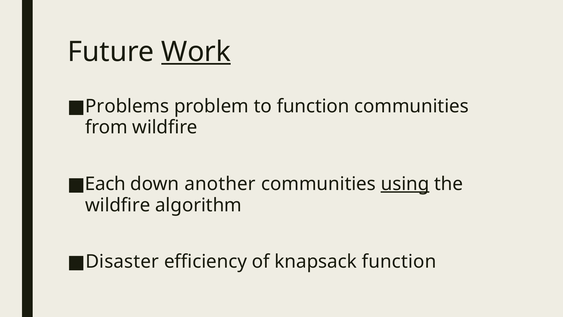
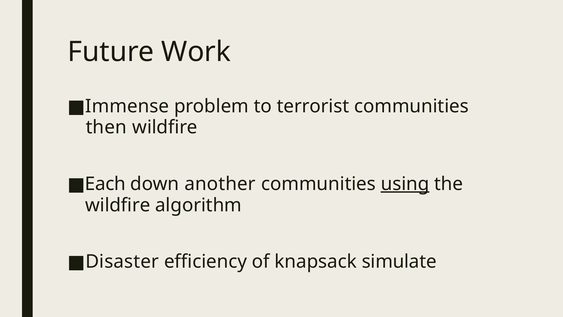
Work underline: present -> none
Problems: Problems -> Immense
to function: function -> terrorist
from: from -> then
knapsack function: function -> simulate
